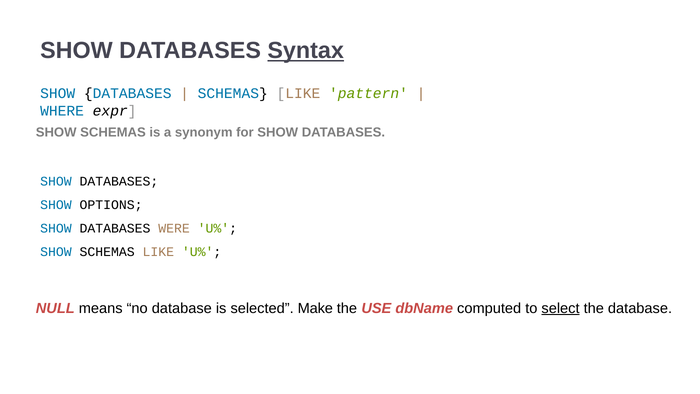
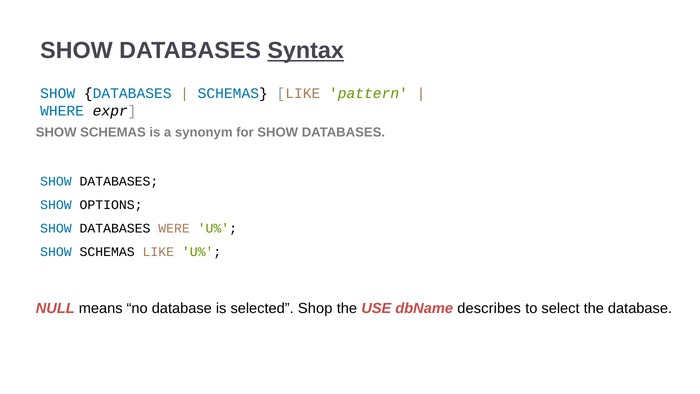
Make: Make -> Shop
computed: computed -> describes
select underline: present -> none
